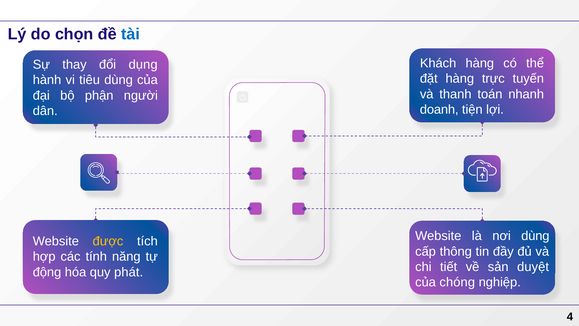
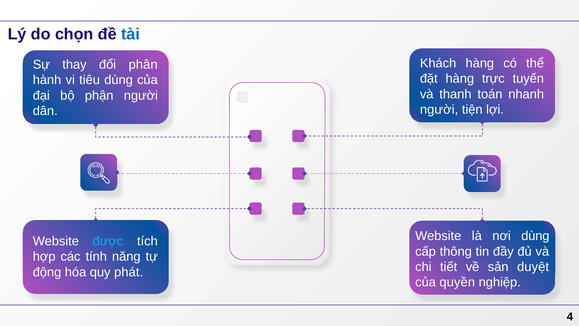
dụng: dụng -> phân
doanh at (439, 110): doanh -> người
được colour: yellow -> light blue
chóng: chóng -> quyền
